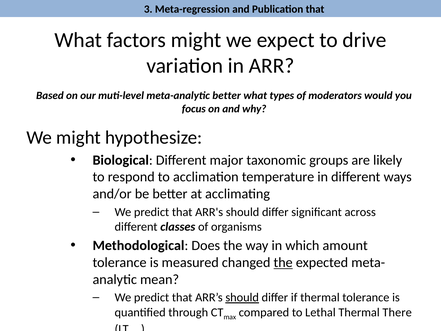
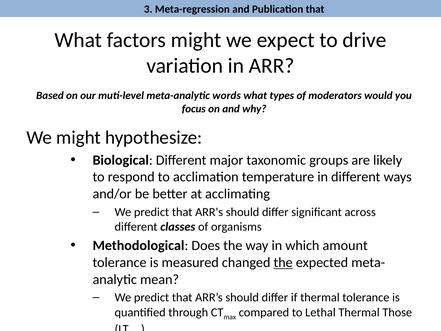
meta-analytic better: better -> words
should at (242, 297) underline: present -> none
There: There -> Those
